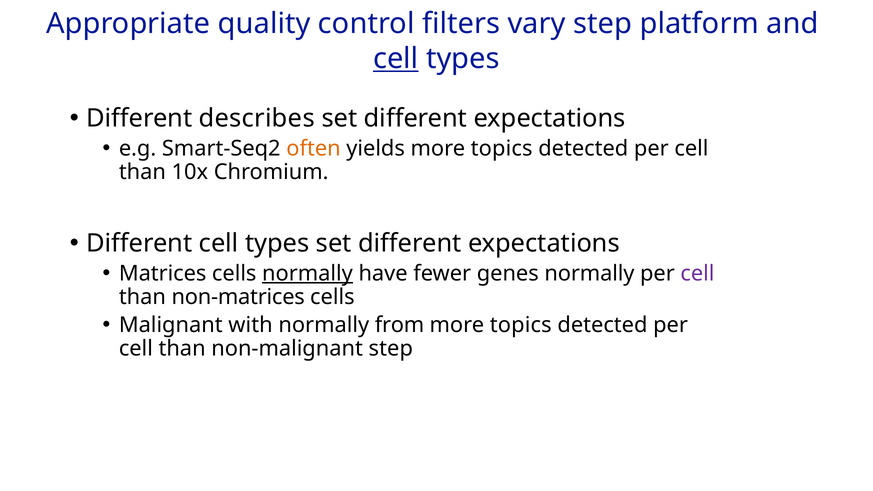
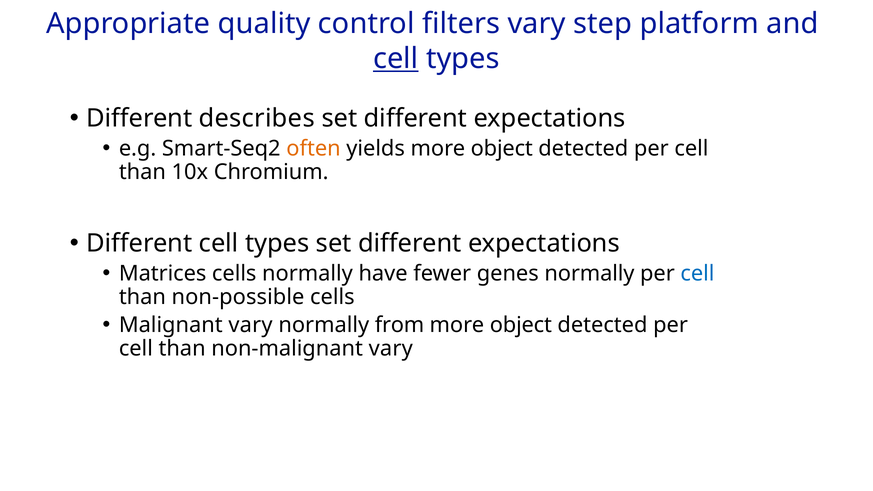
yields more topics: topics -> object
normally at (307, 273) underline: present -> none
cell at (697, 273) colour: purple -> blue
non-matrices: non-matrices -> non-possible
Malignant with: with -> vary
topics at (521, 325): topics -> object
non-malignant step: step -> vary
